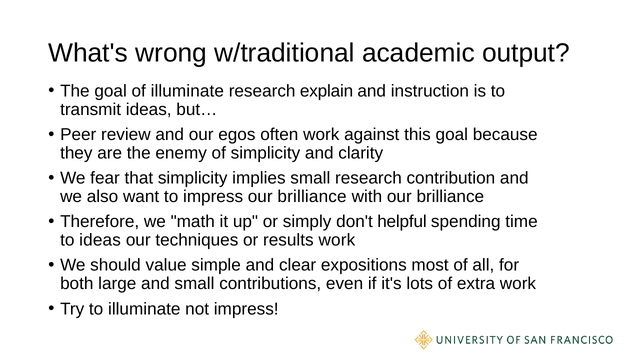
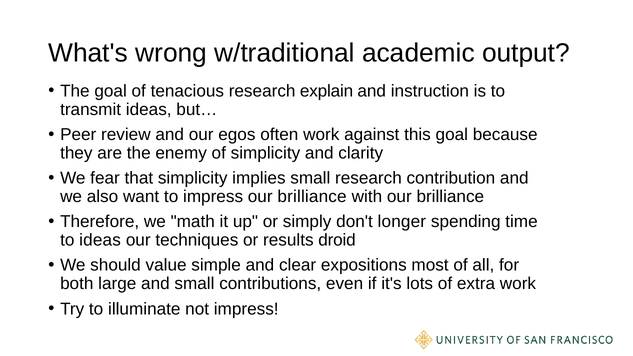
of illuminate: illuminate -> tenacious
helpful: helpful -> longer
results work: work -> droid
